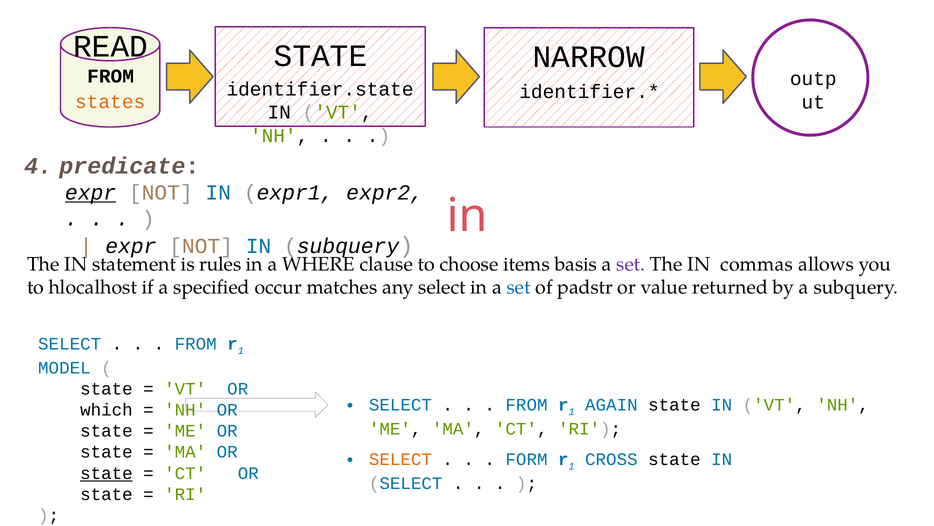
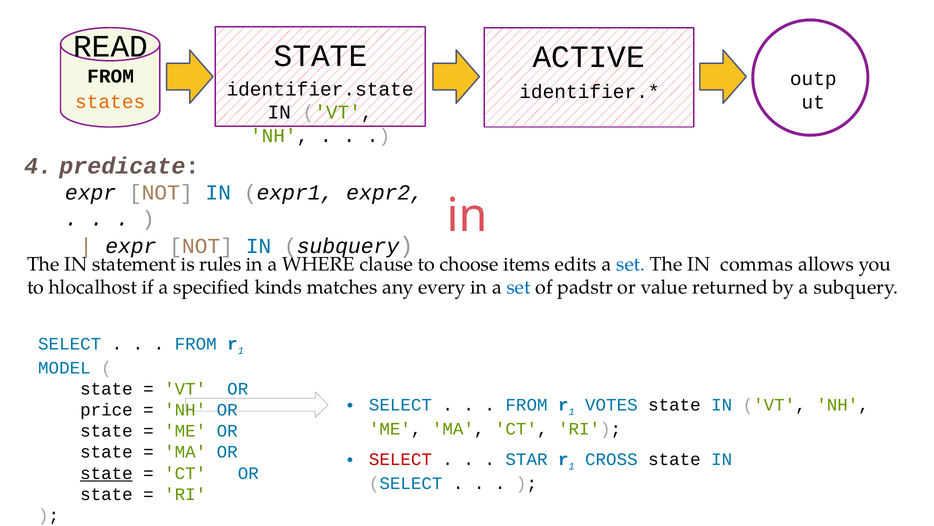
NARROW: NARROW -> ACTIVE
expr at (91, 193) underline: present -> none
basis: basis -> edits
set at (631, 264) colour: purple -> blue
occur: occur -> kinds
any select: select -> every
AGAIN: AGAIN -> VOTES
which: which -> price
SELECT at (400, 459) colour: orange -> red
FORM: FORM -> STAR
